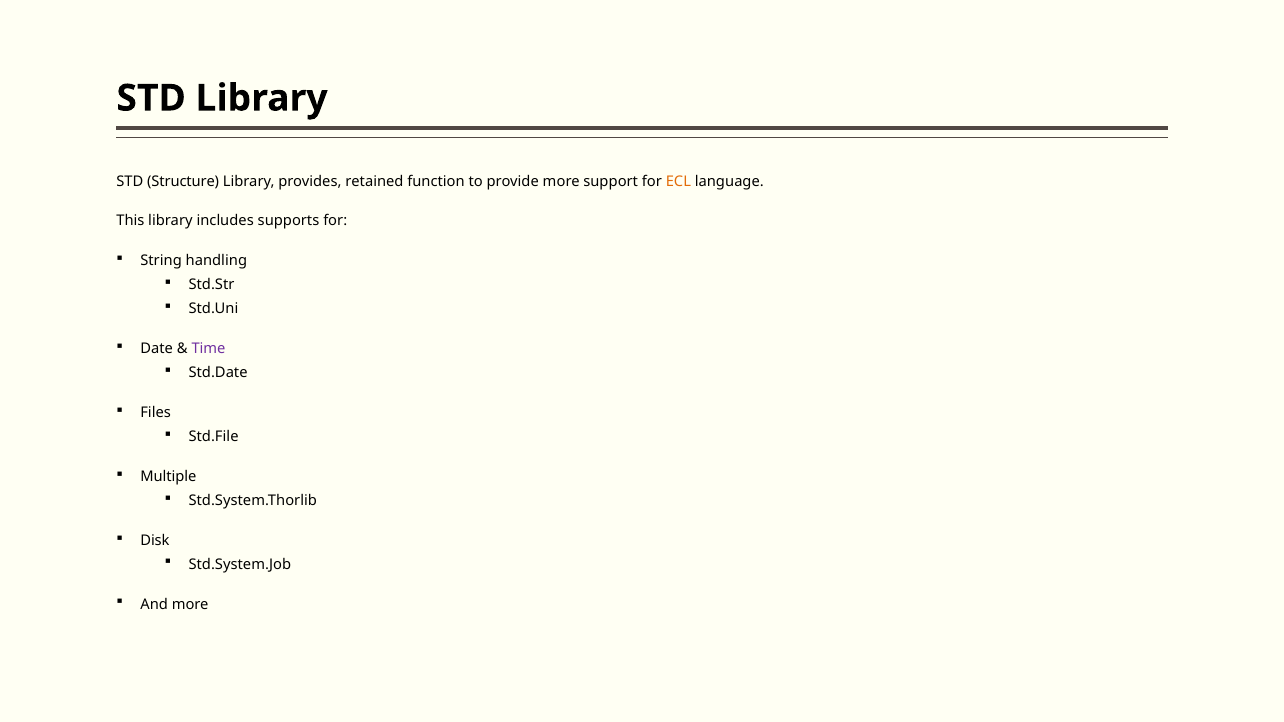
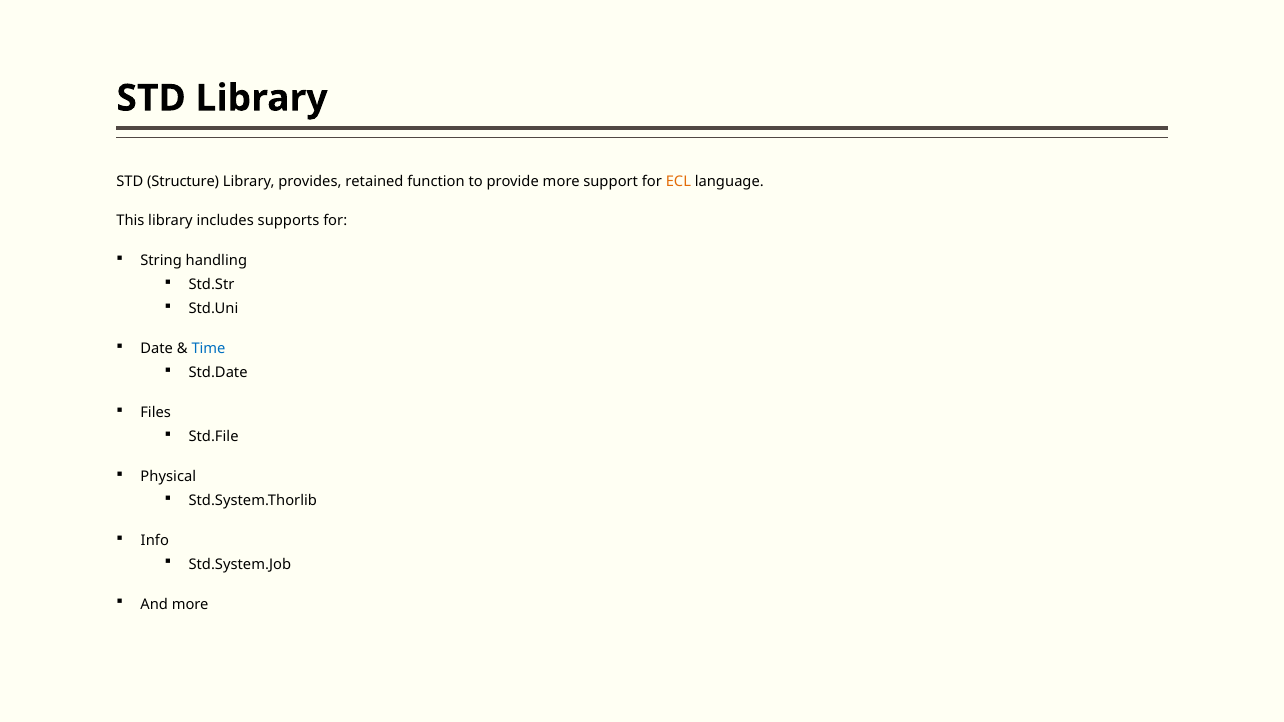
Time colour: purple -> blue
Multiple: Multiple -> Physical
Disk: Disk -> Info
